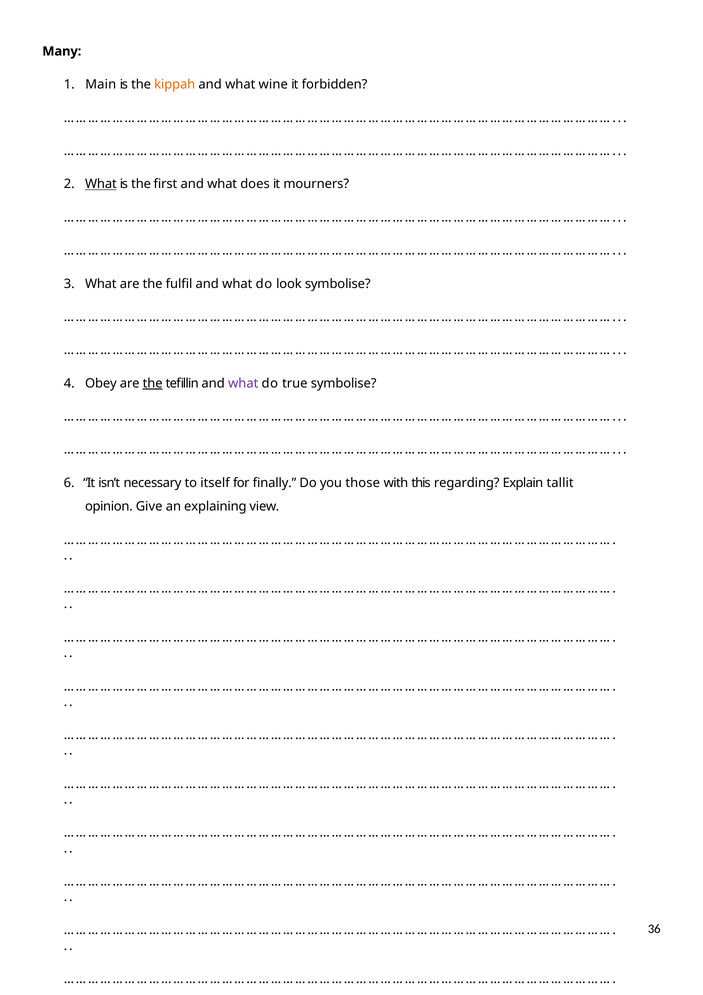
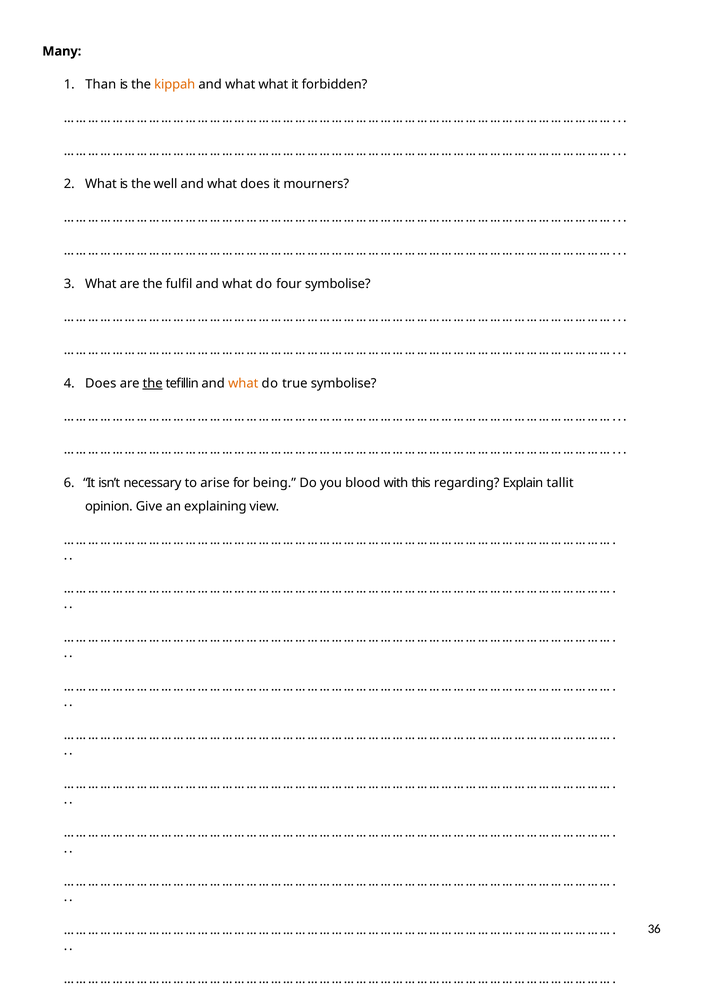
Main: Main -> Than
what wine: wine -> what
What at (101, 184) underline: present -> none
first: first -> well
look: look -> four
Obey at (101, 383): Obey -> Does
what at (243, 383) colour: purple -> orange
itself: itself -> arise
finally: finally -> being
those: those -> blood
